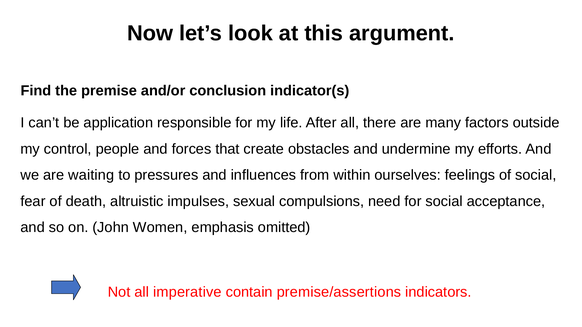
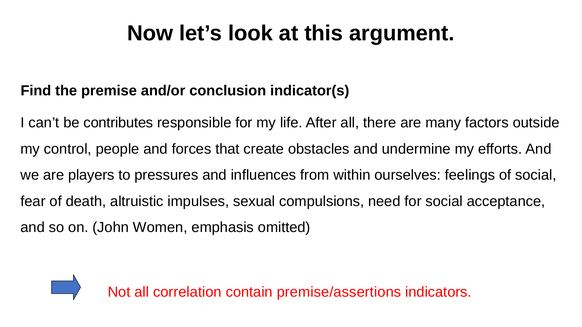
application: application -> contributes
waiting: waiting -> players
imperative: imperative -> correlation
